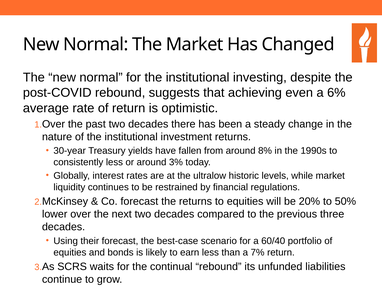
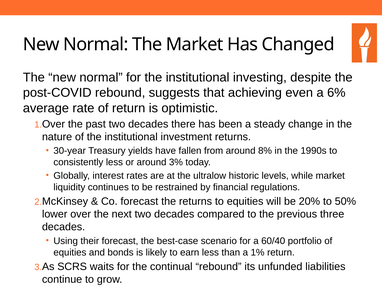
7%: 7% -> 1%
